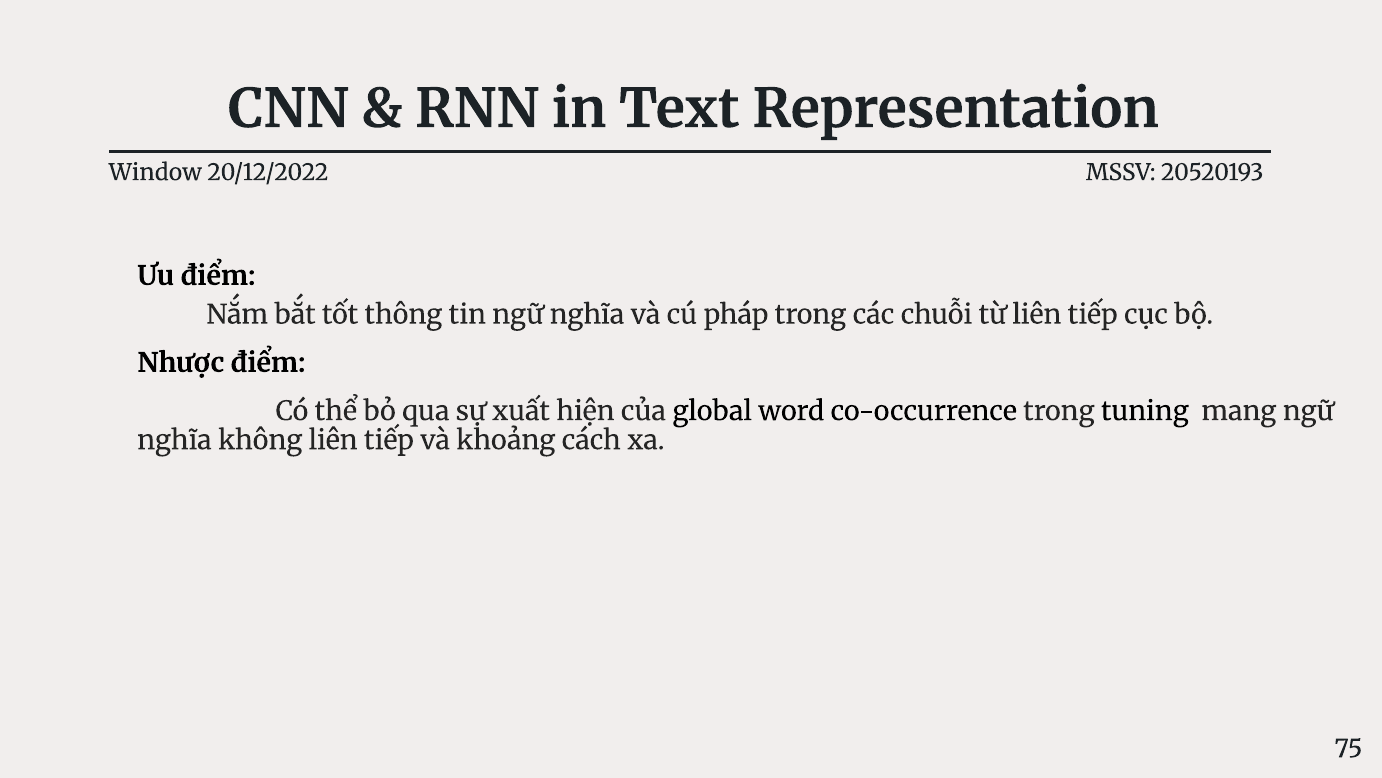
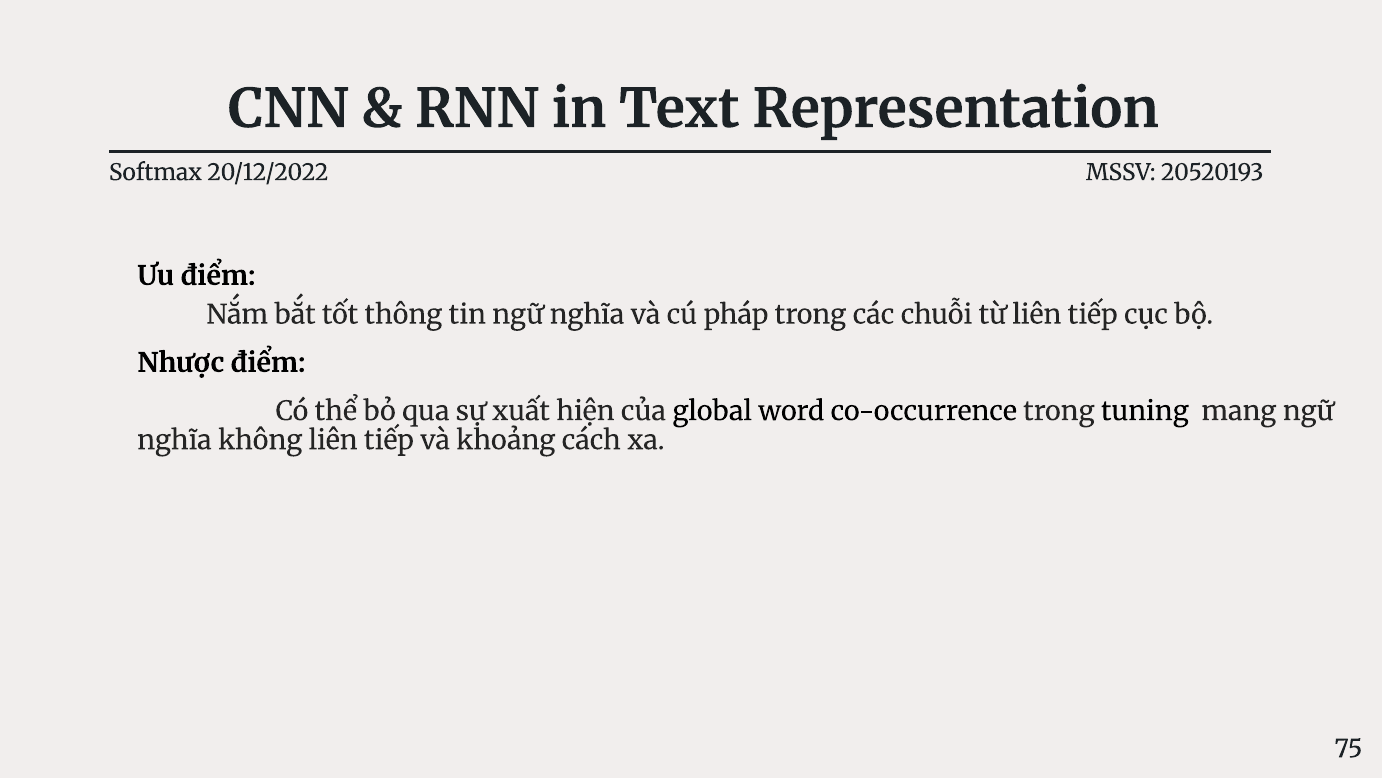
Window: Window -> Softmax
